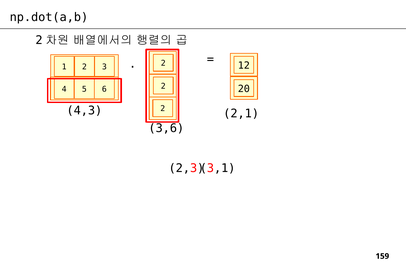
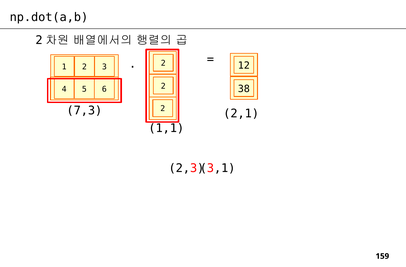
20: 20 -> 38
4,3: 4,3 -> 7,3
3,6: 3,6 -> 1,1
